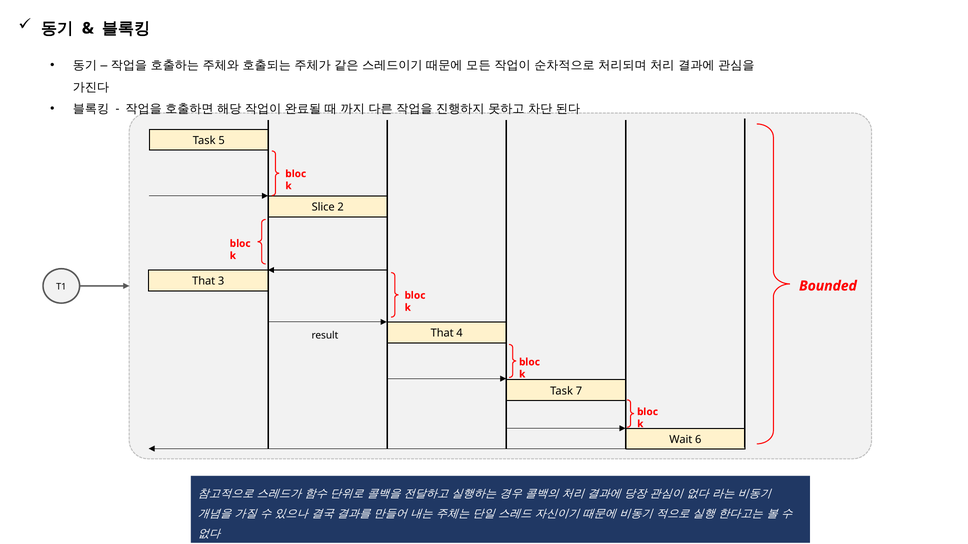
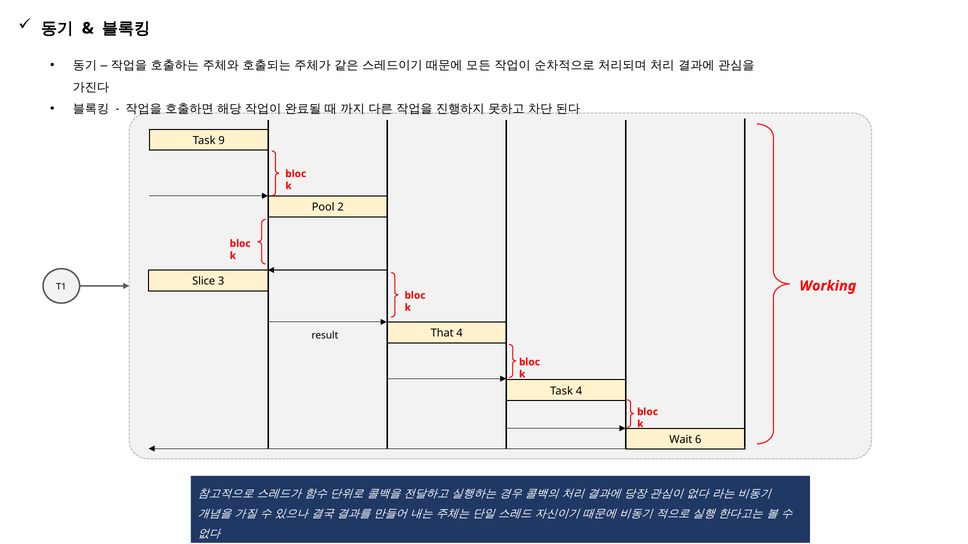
5: 5 -> 9
Slice: Slice -> Pool
That at (204, 281): That -> Slice
Bounded: Bounded -> Working
Task 7: 7 -> 4
